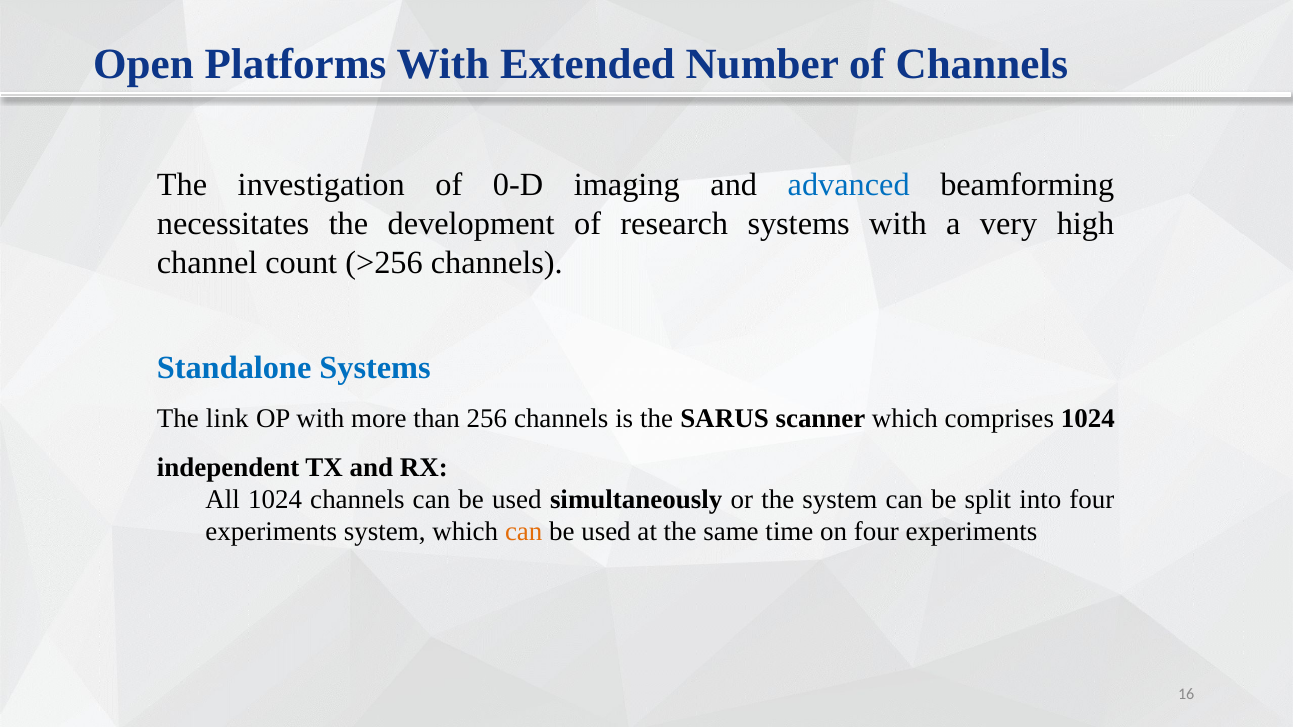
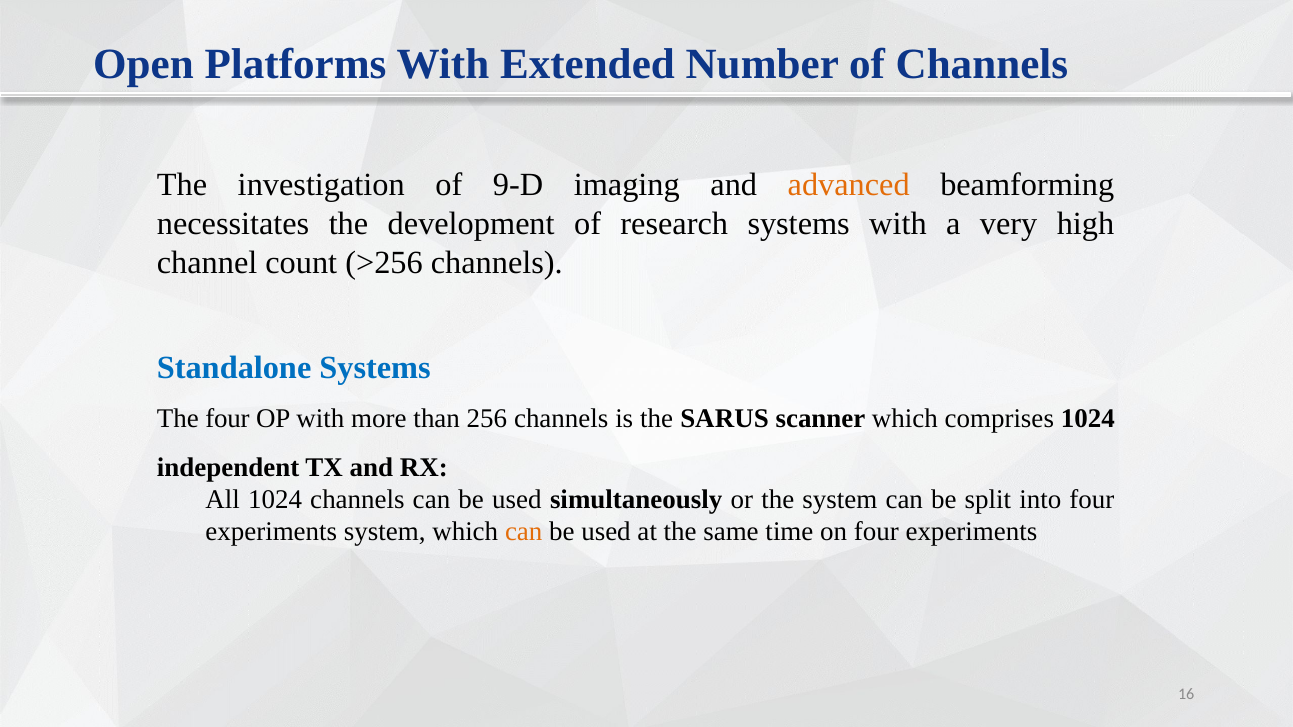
0-D: 0-D -> 9-D
advanced colour: blue -> orange
The link: link -> four
